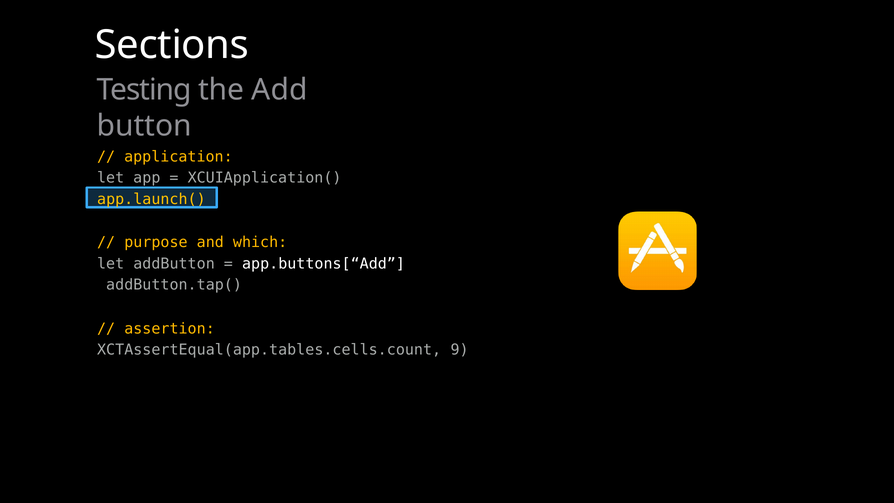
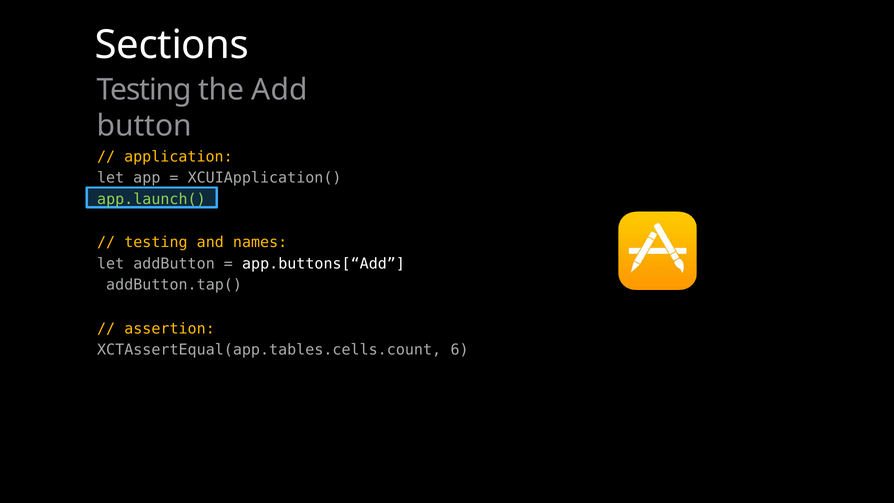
app.launch( colour: yellow -> light green
purpose at (156, 242): purpose -> testing
which: which -> names
9: 9 -> 6
